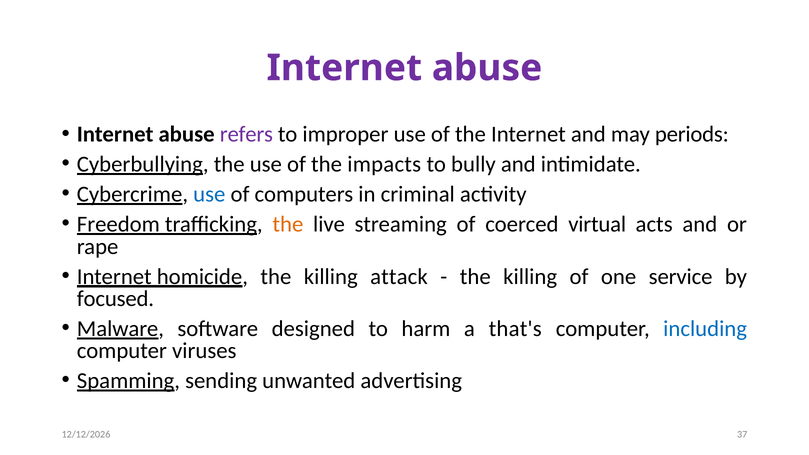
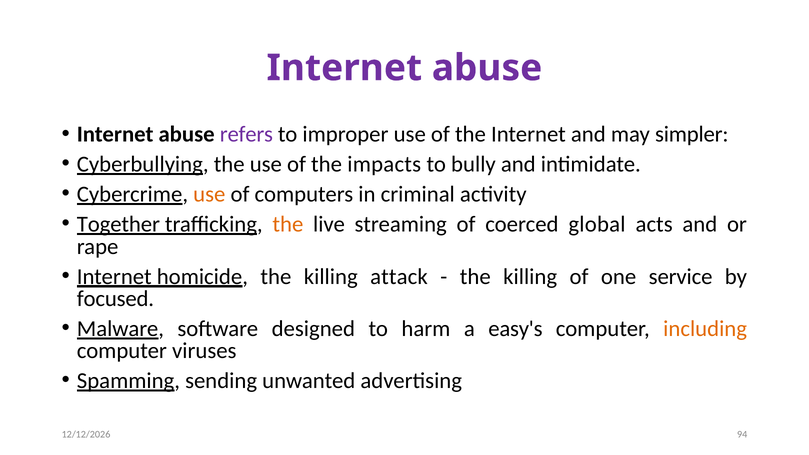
periods: periods -> simpler
use at (209, 194) colour: blue -> orange
Freedom: Freedom -> Together
virtual: virtual -> global
that's: that's -> easy's
including colour: blue -> orange
37: 37 -> 94
